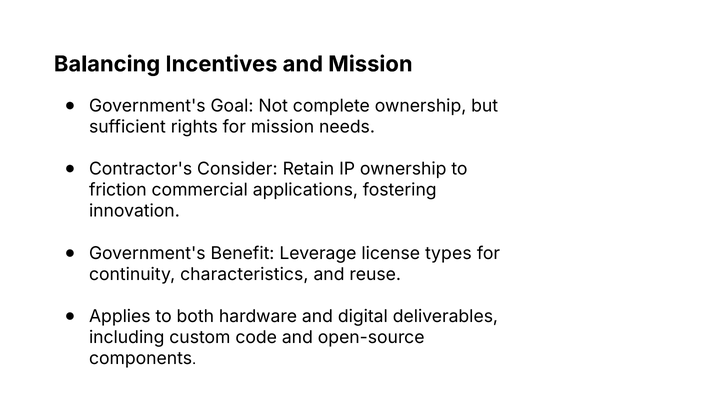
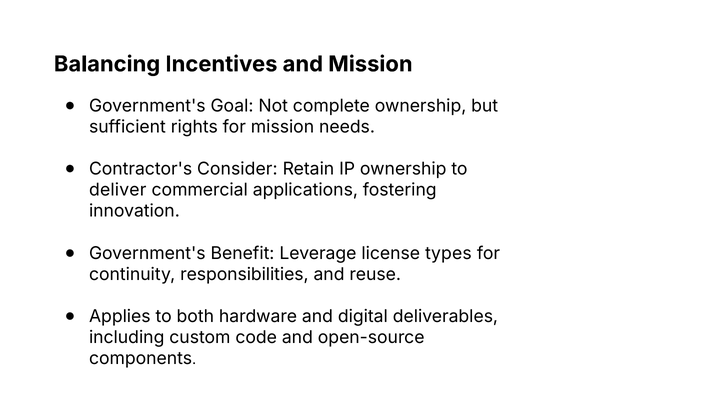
friction: friction -> deliver
characteristics: characteristics -> responsibilities
